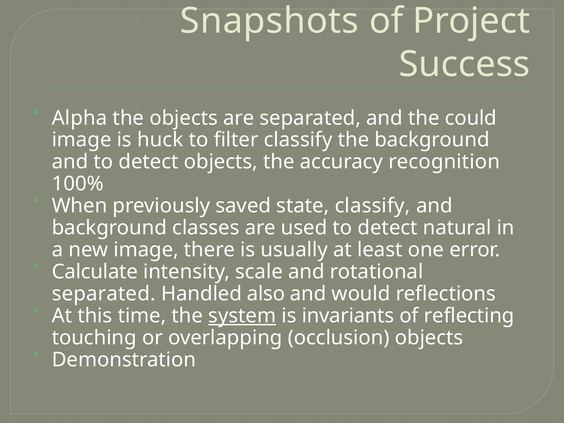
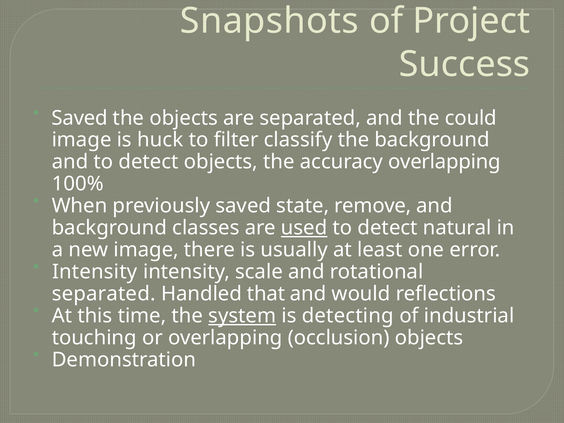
Alpha at (79, 118): Alpha -> Saved
accuracy recognition: recognition -> overlapping
state classify: classify -> remove
used underline: none -> present
Calculate at (95, 272): Calculate -> Intensity
also: also -> that
invariants: invariants -> detecting
reflecting: reflecting -> industrial
